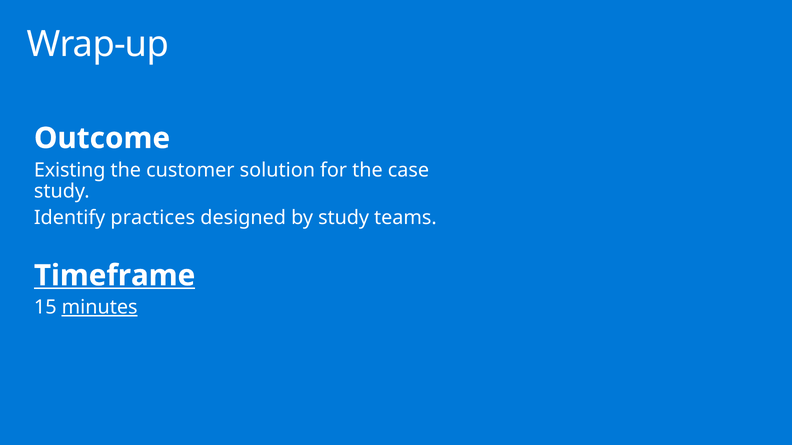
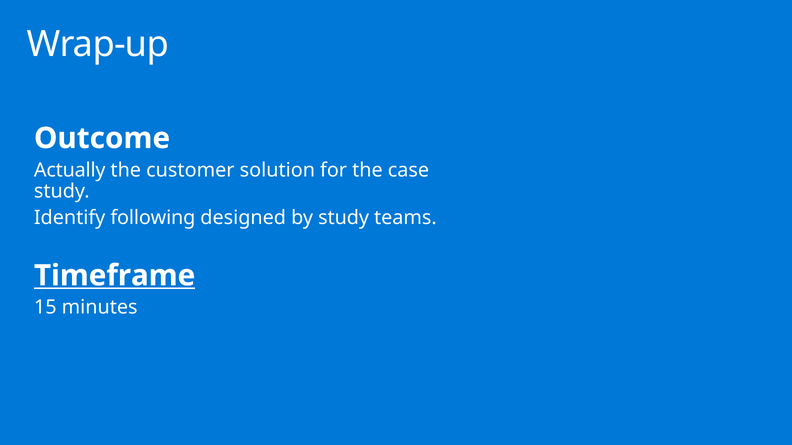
Existing: Existing -> Actually
practices: practices -> following
minutes underline: present -> none
